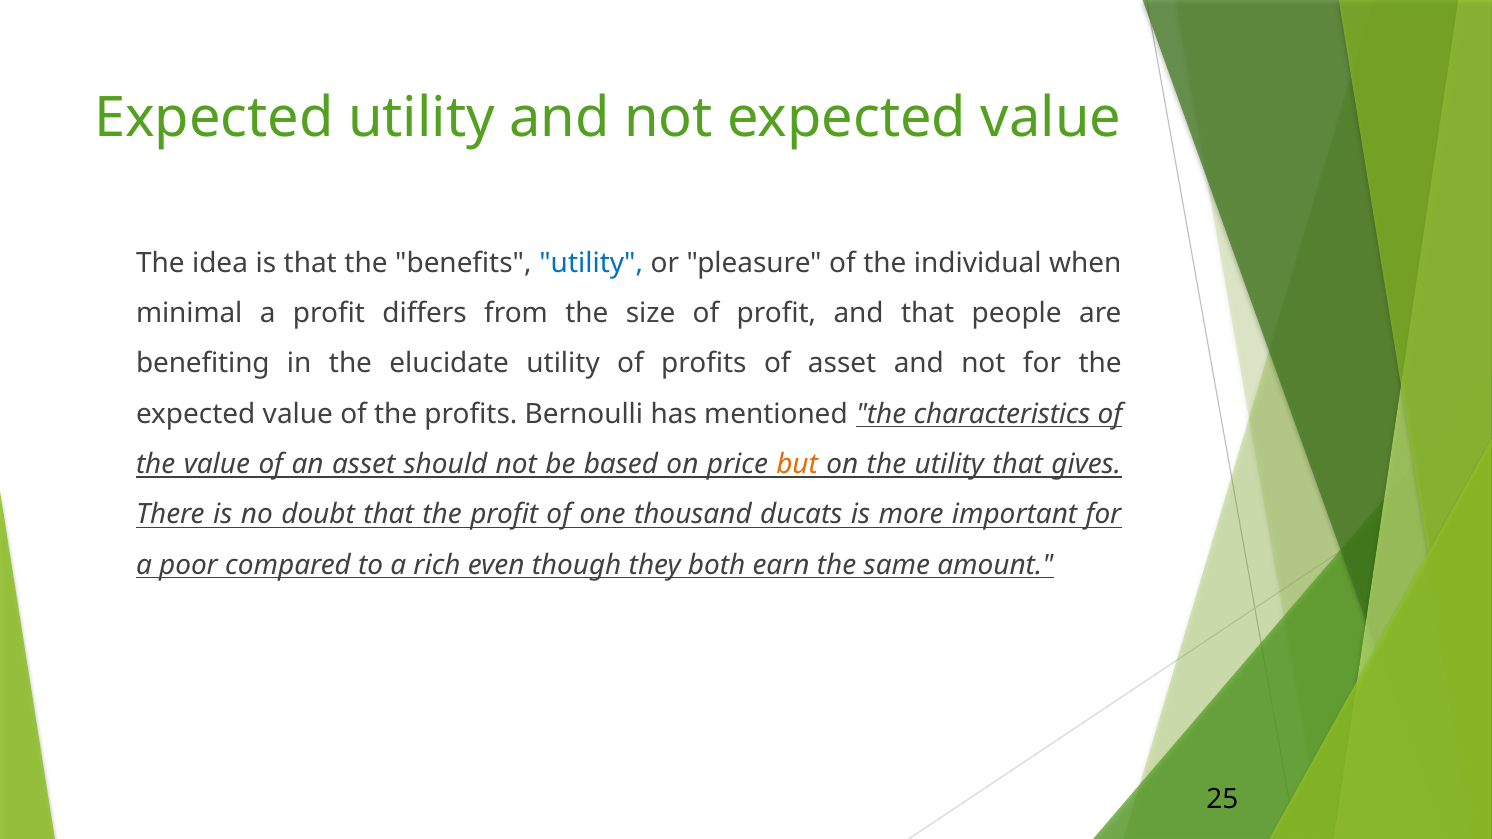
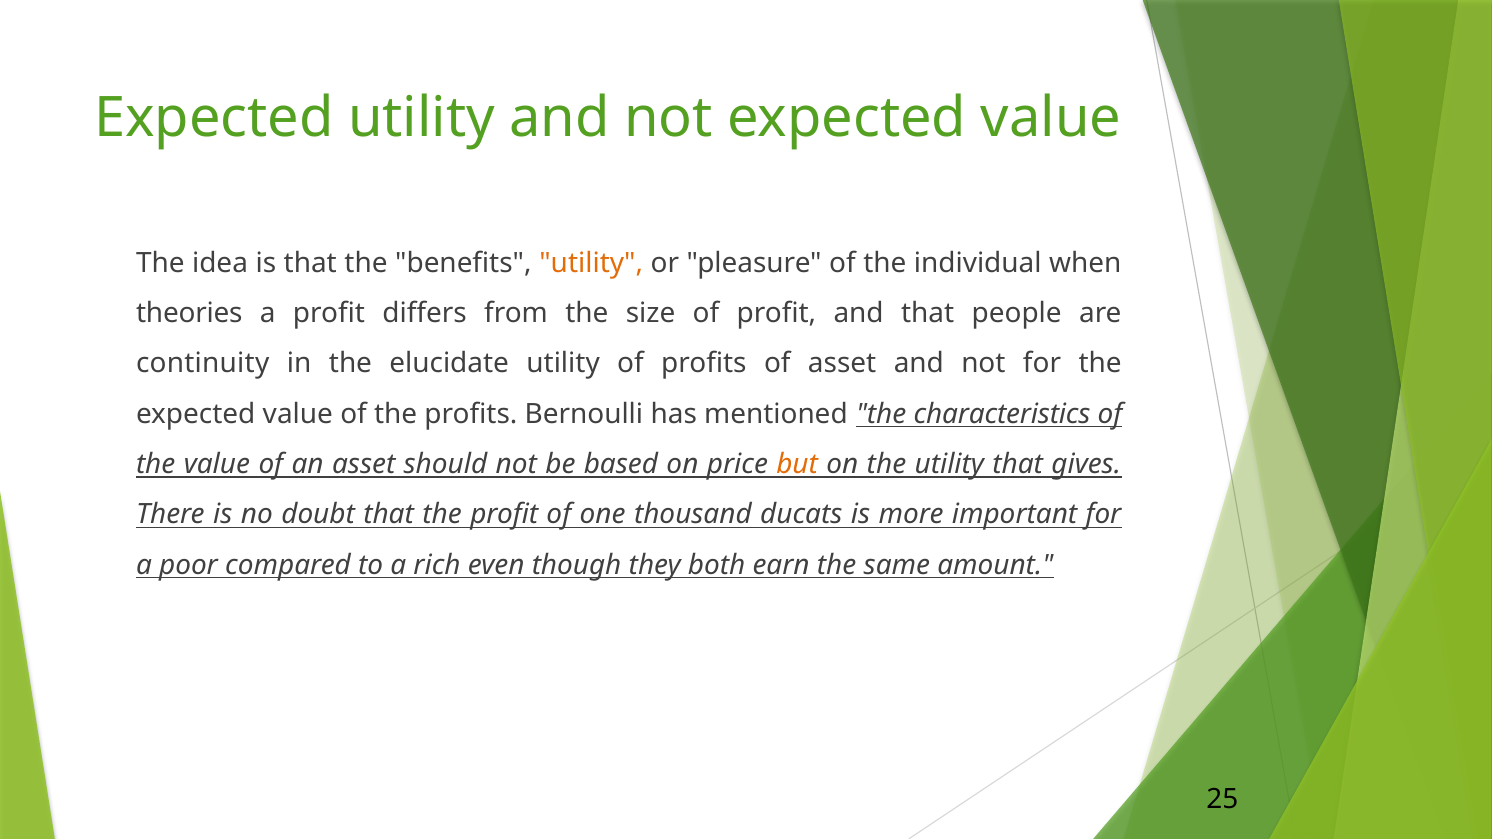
utility at (591, 263) colour: blue -> orange
minimal: minimal -> theories
benefiting: benefiting -> continuity
